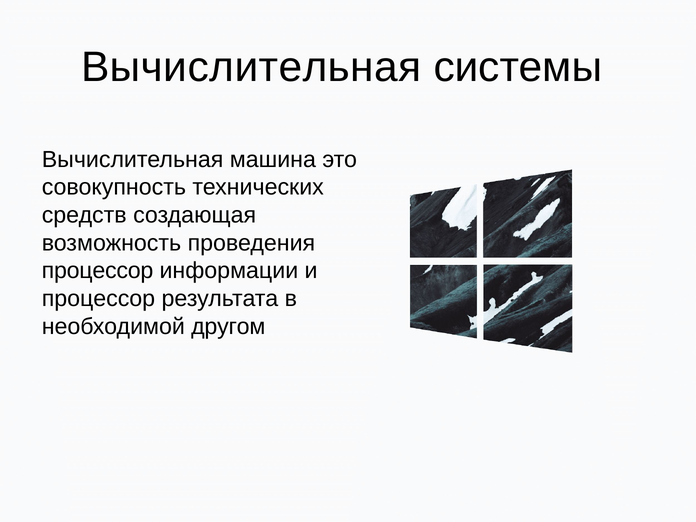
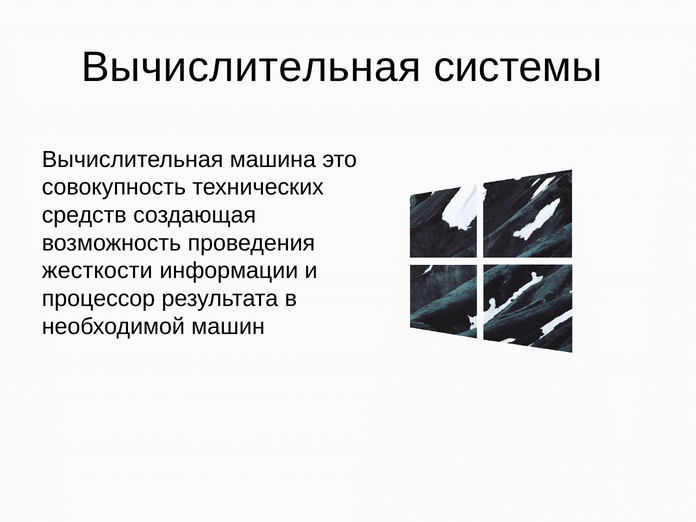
процессор at (98, 271): процессор -> жесткости
другом: другом -> машин
